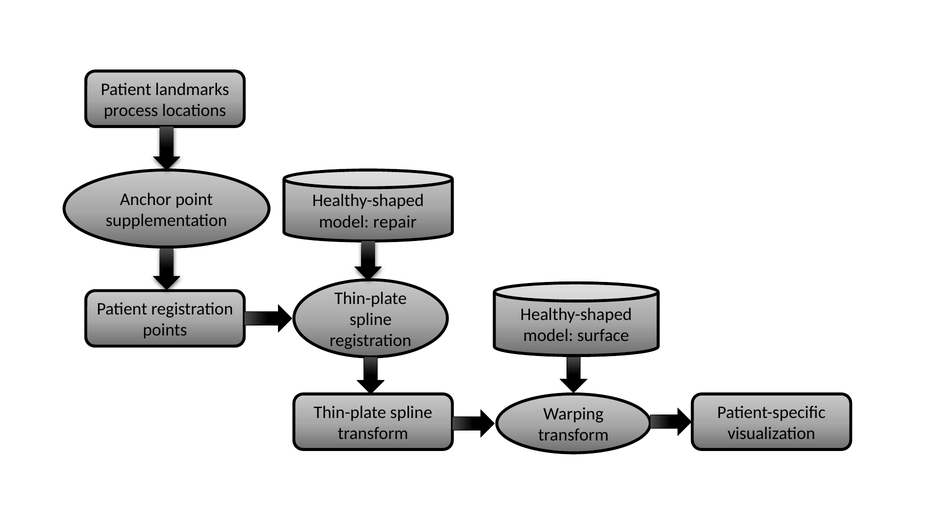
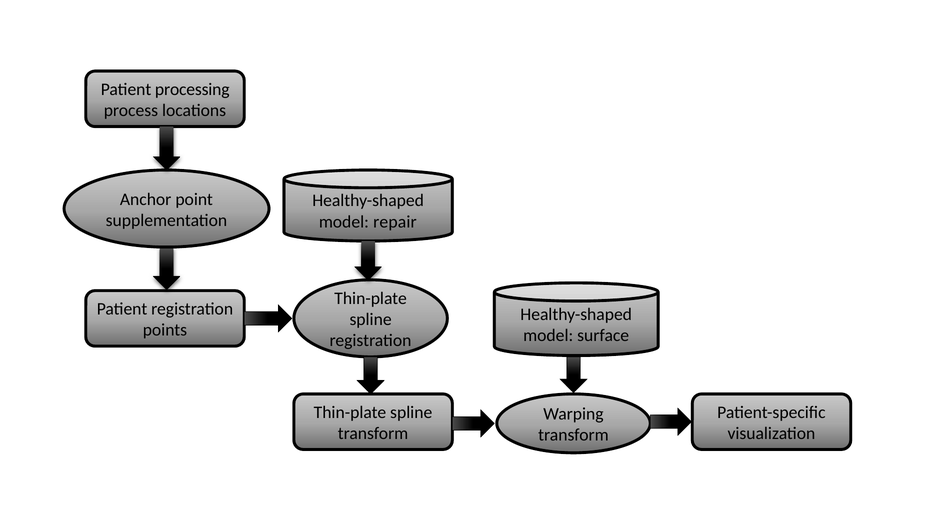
landmarks: landmarks -> processing
